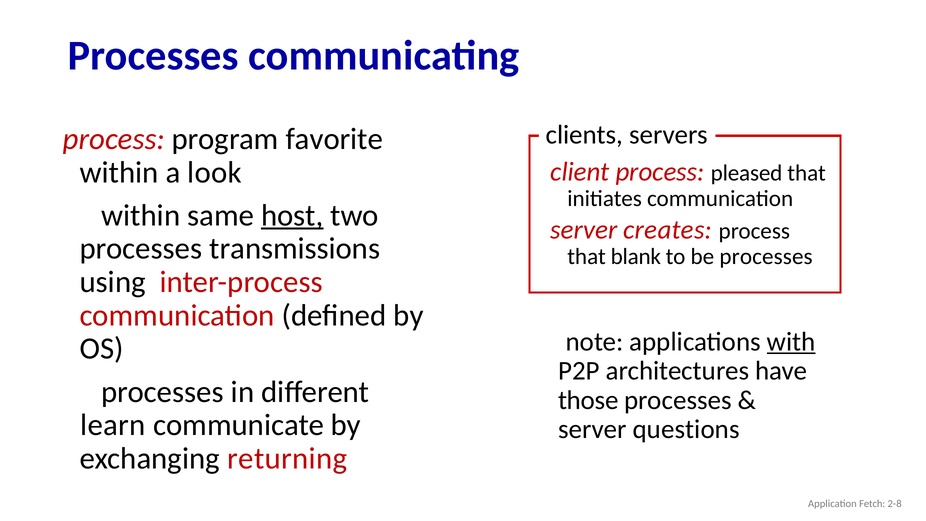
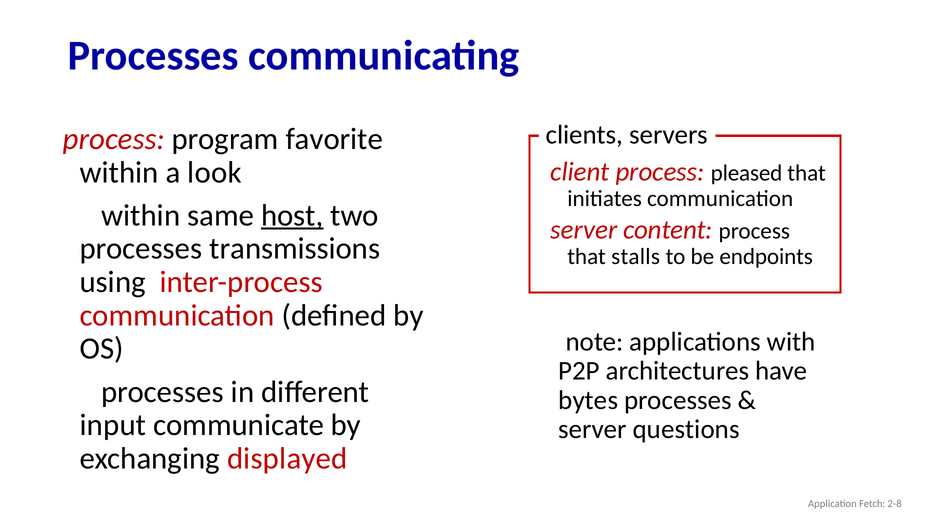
creates: creates -> content
blank: blank -> stalls
be processes: processes -> endpoints
with underline: present -> none
those: those -> bytes
learn: learn -> input
returning: returning -> displayed
